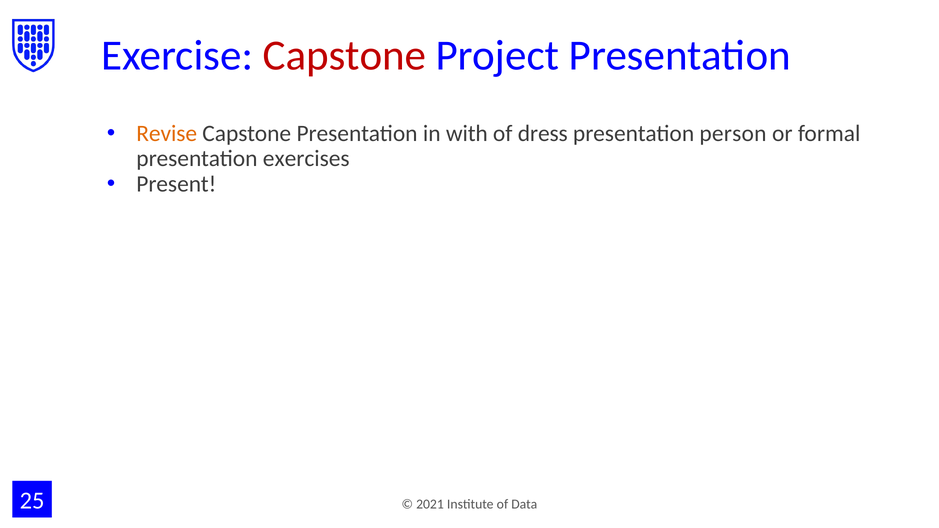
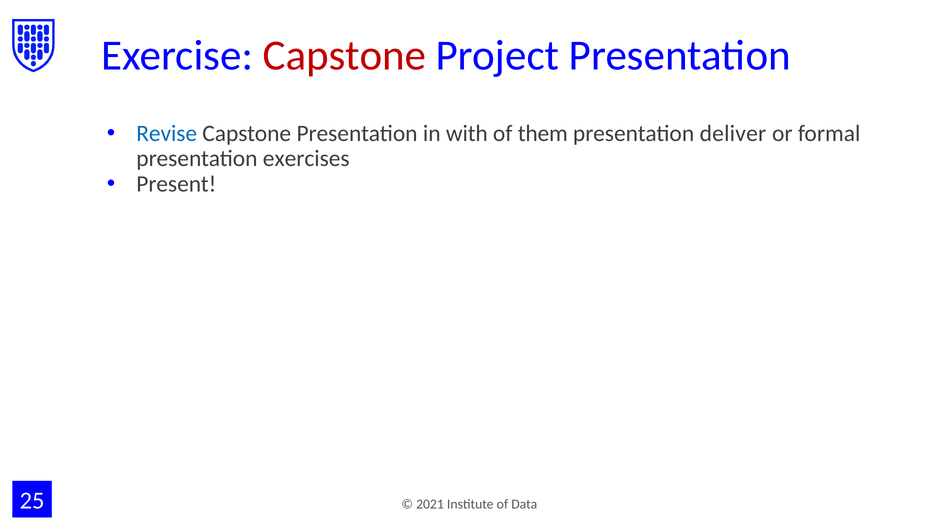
Revise colour: orange -> blue
dress: dress -> them
person: person -> deliver
